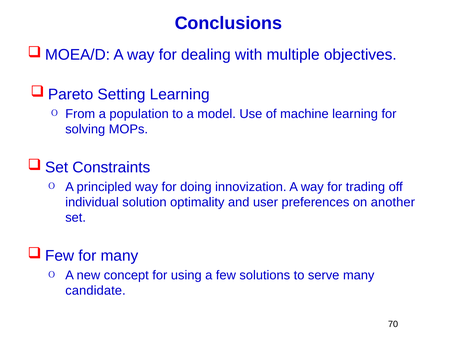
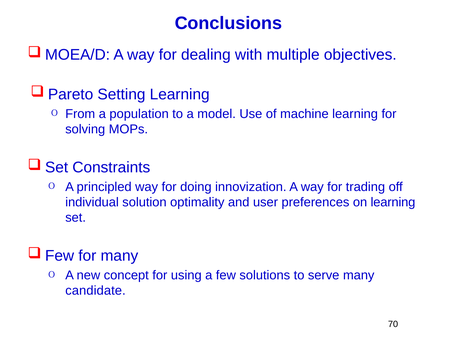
on another: another -> learning
